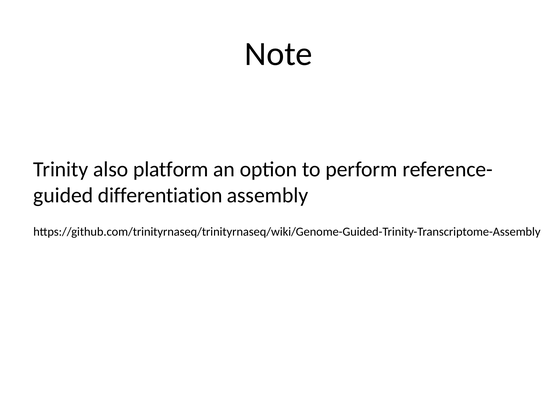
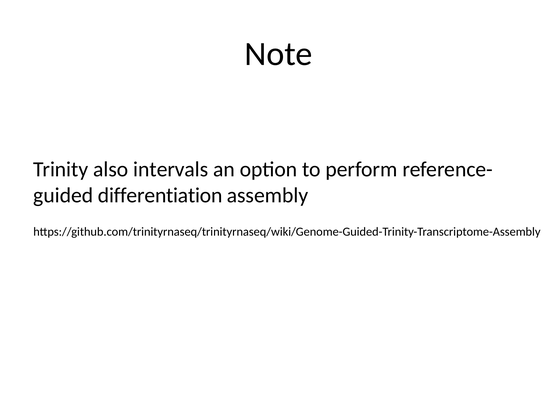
platform: platform -> intervals
